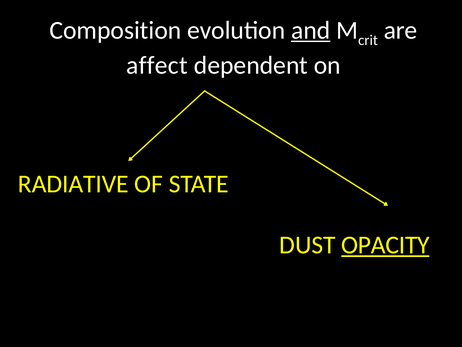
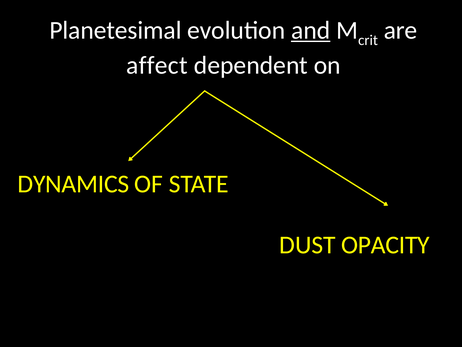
Composition: Composition -> Planetesimal
RADIATIVE: RADIATIVE -> DYNAMICS
OPACITY underline: present -> none
